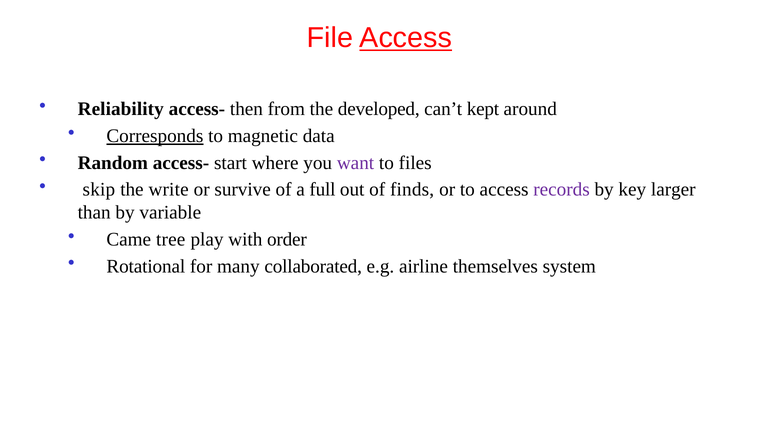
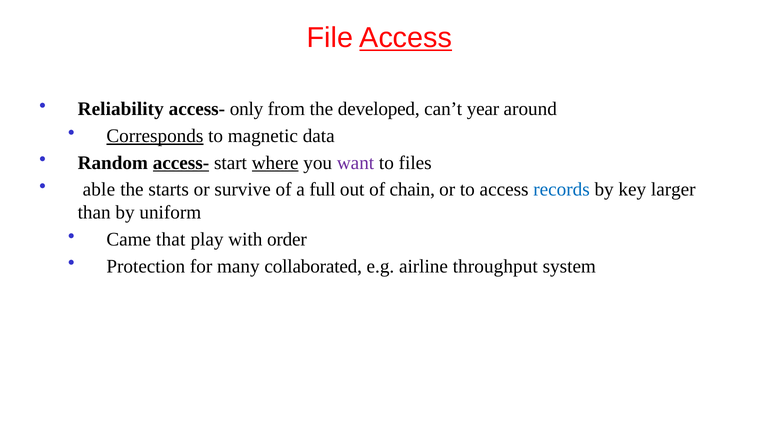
then: then -> only
kept: kept -> year
access- at (181, 163) underline: none -> present
where underline: none -> present
skip: skip -> able
write: write -> starts
finds: finds -> chain
records colour: purple -> blue
variable: variable -> uniform
tree: tree -> that
Rotational: Rotational -> Protection
themselves: themselves -> throughput
